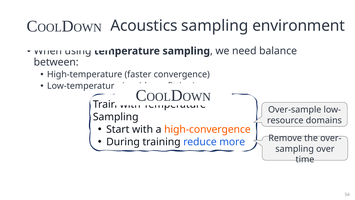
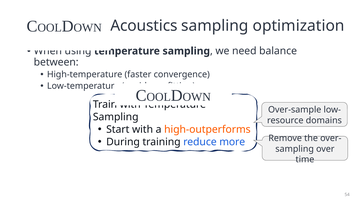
environment: environment -> optimization
high-convergence: high-convergence -> high-outperforms
